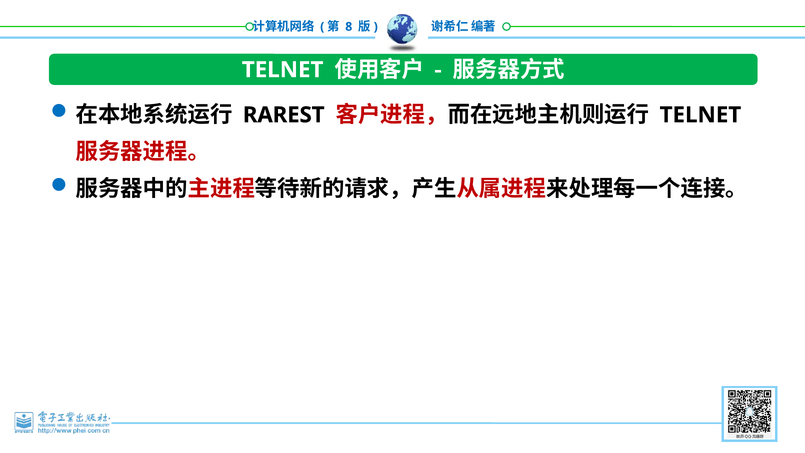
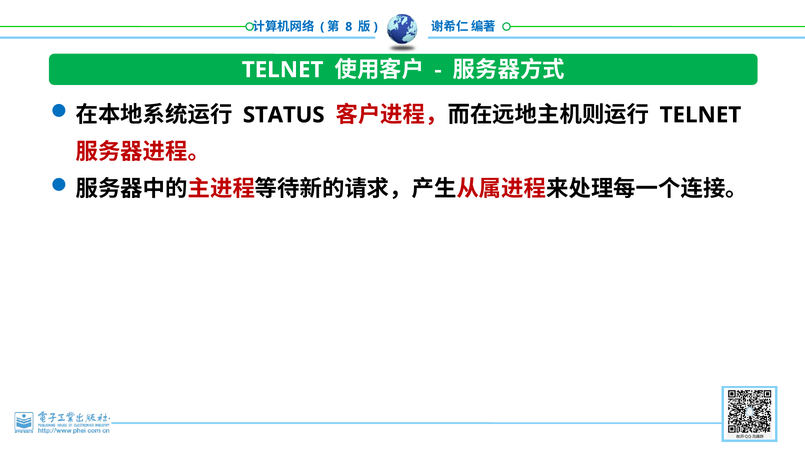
RAREST: RAREST -> STATUS
